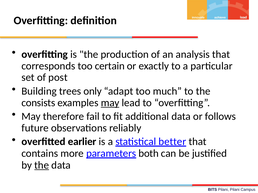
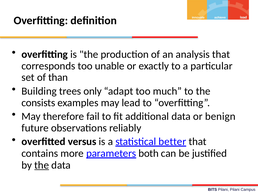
certain: certain -> unable
post: post -> than
may at (110, 103) underline: present -> none
follows: follows -> benign
earlier: earlier -> versus
